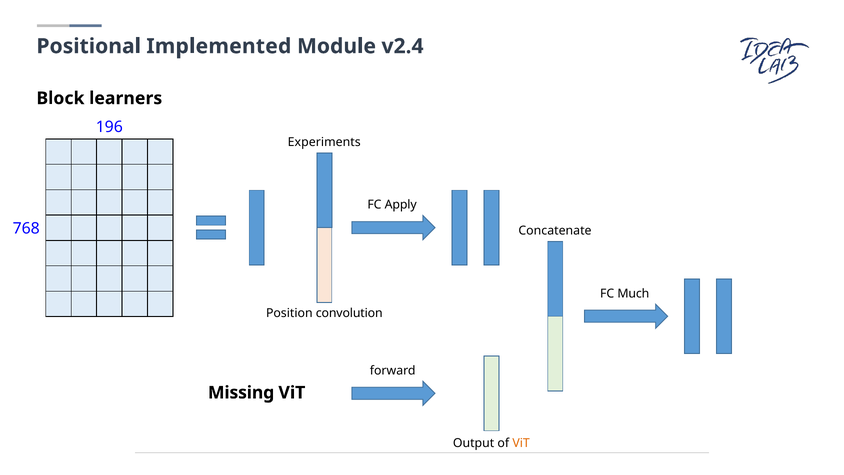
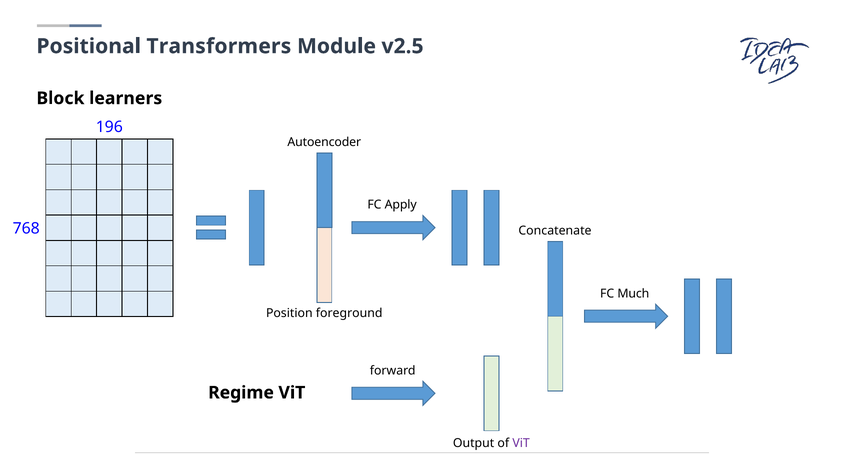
Implemented: Implemented -> Transformers
v2.4: v2.4 -> v2.5
Experiments: Experiments -> Autoencoder
convolution: convolution -> foreground
Missing: Missing -> Regime
ViT at (521, 443) colour: orange -> purple
